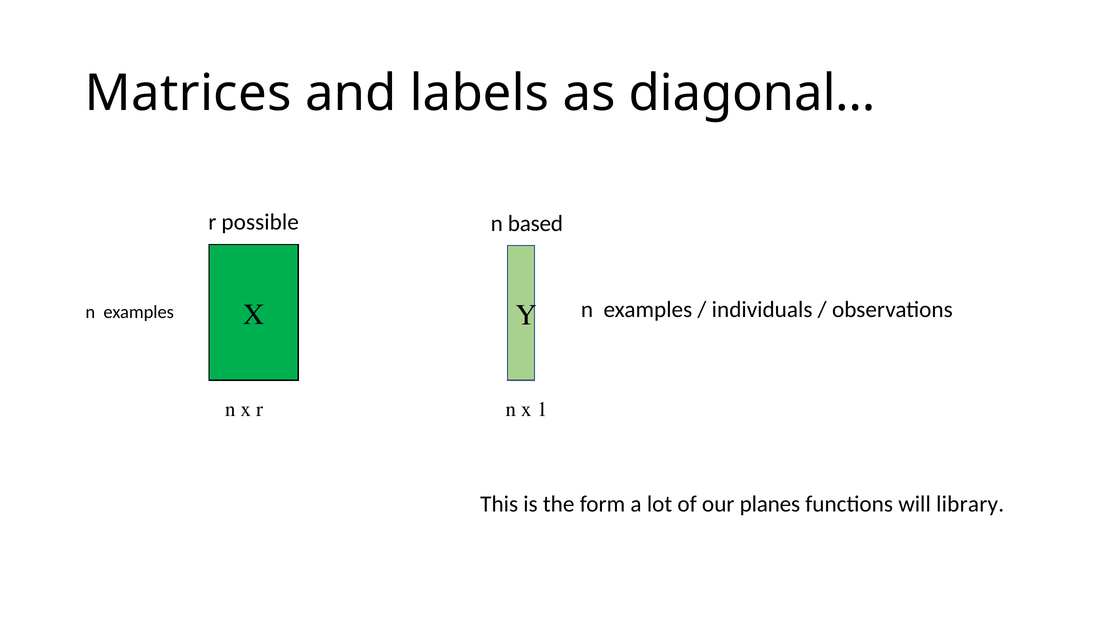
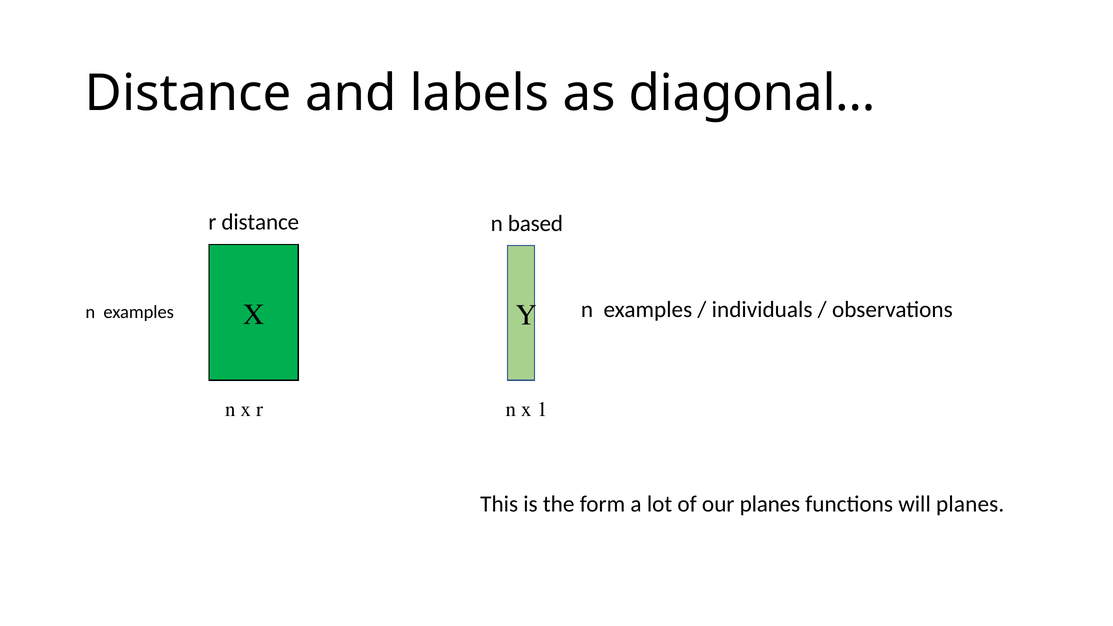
Matrices at (188, 93): Matrices -> Distance
r possible: possible -> distance
will library: library -> planes
